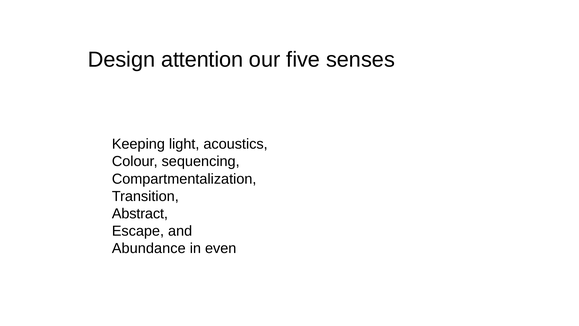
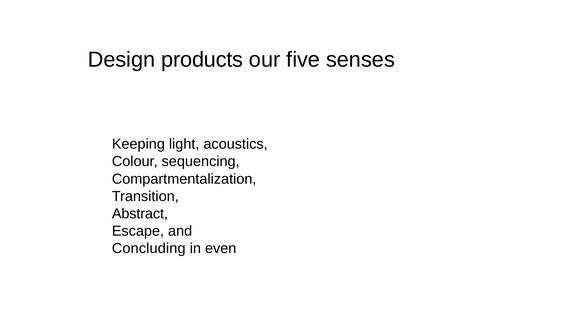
attention: attention -> products
Abundance: Abundance -> Concluding
